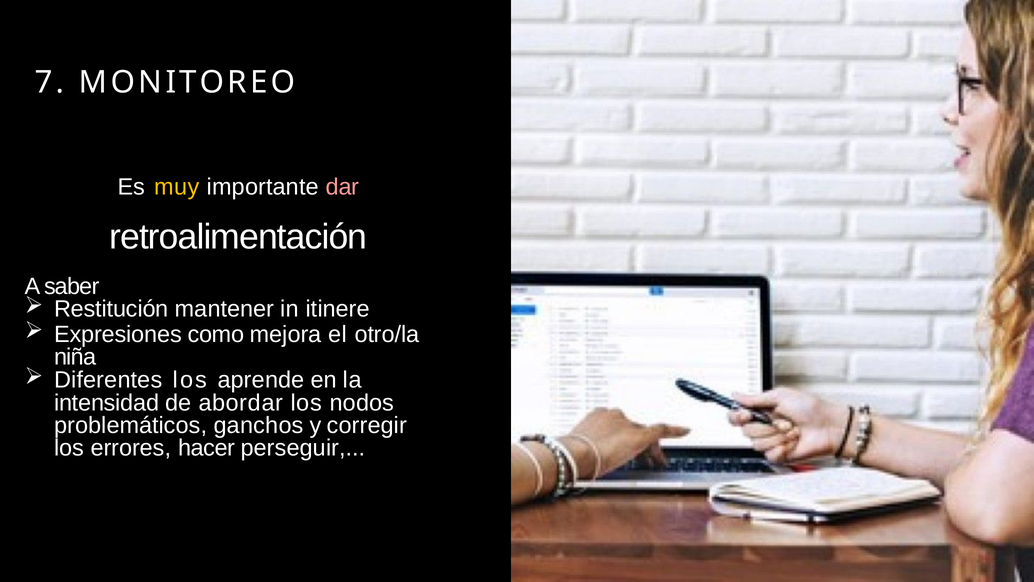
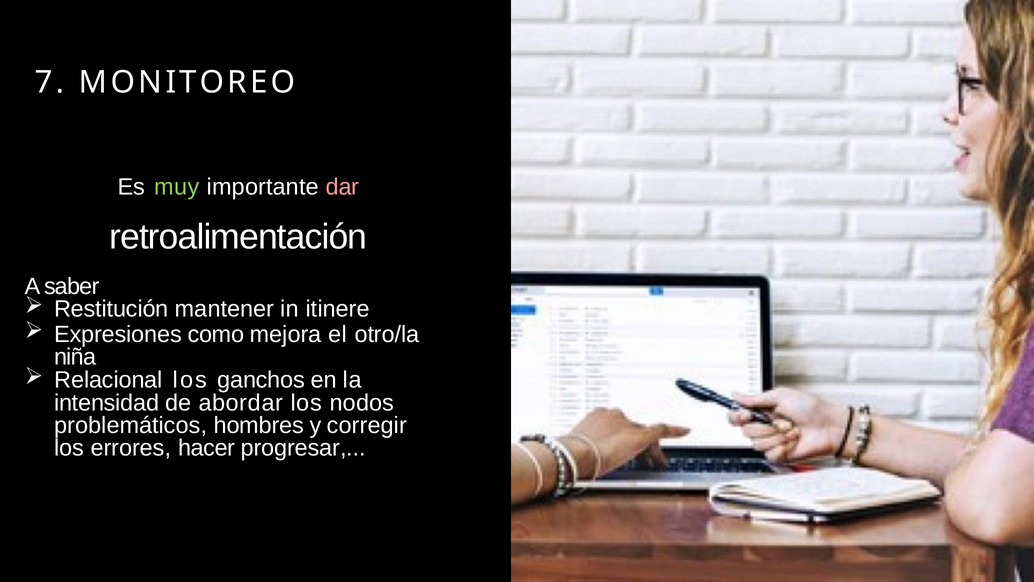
muy colour: yellow -> light green
Diferentes: Diferentes -> Relacional
aprende: aprende -> ganchos
ganchos: ganchos -> hombres
perseguir: perseguir -> progresar
